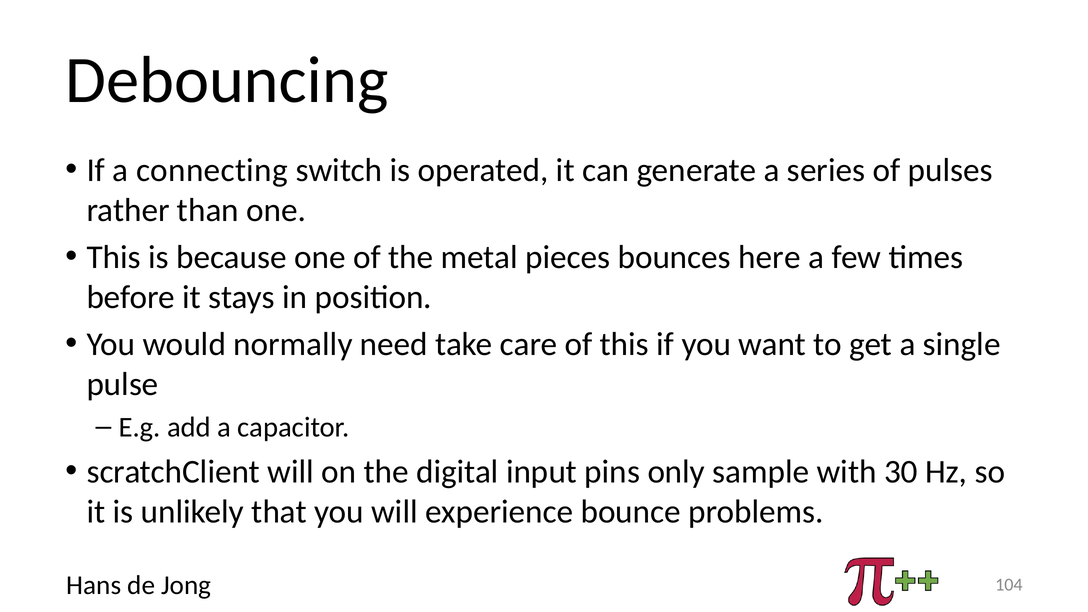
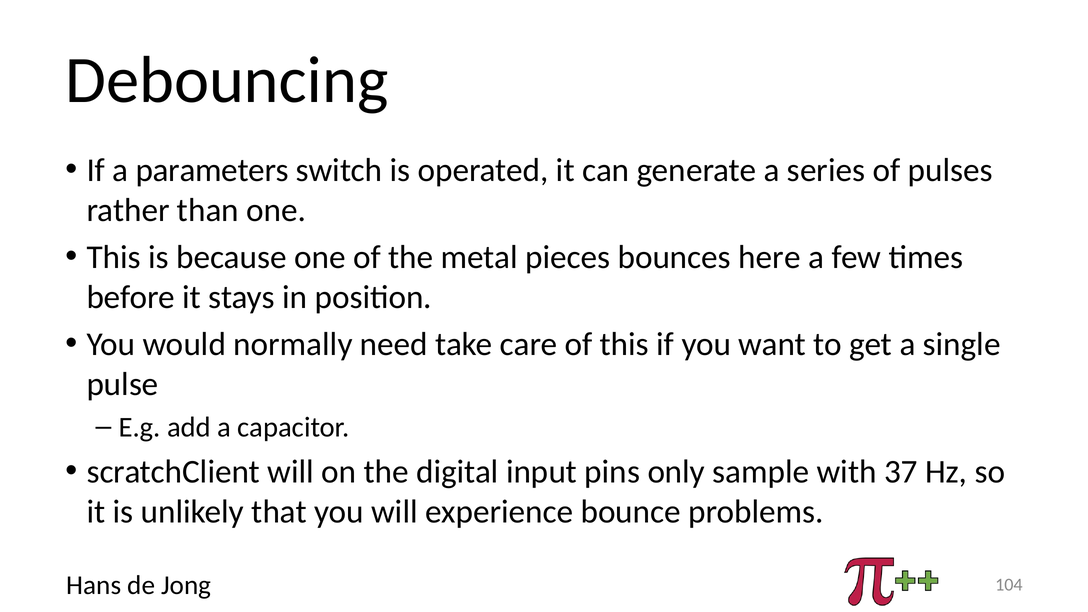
connecting: connecting -> parameters
30: 30 -> 37
